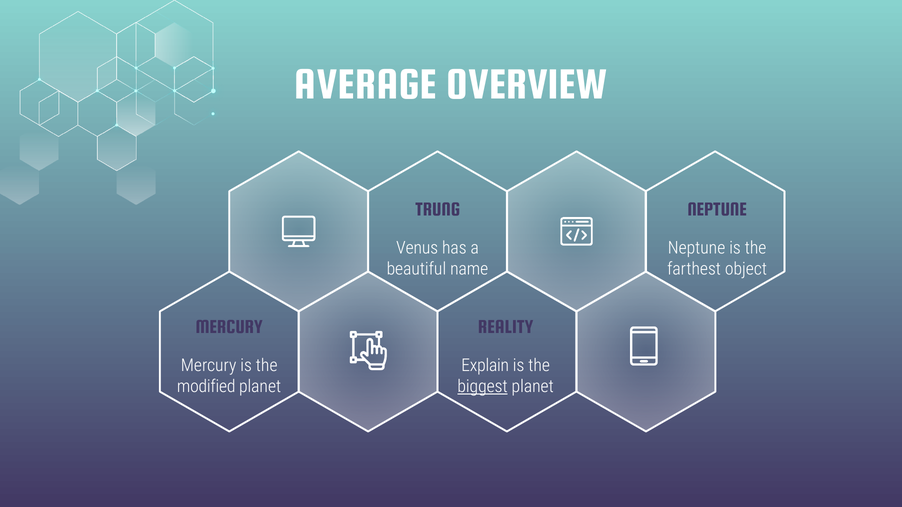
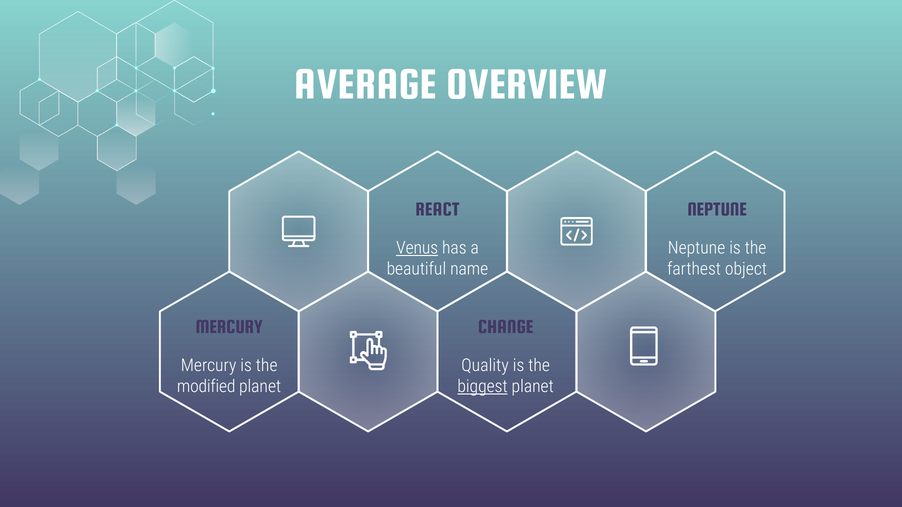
TRUNG: TRUNG -> REACT
Venus underline: none -> present
REALITY: REALITY -> CHANGE
Explain: Explain -> Quality
